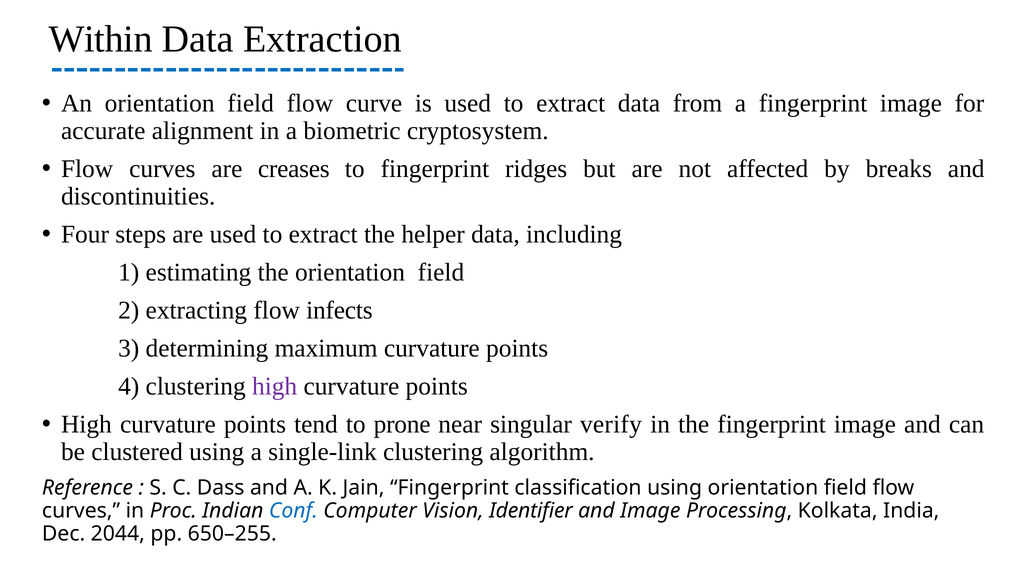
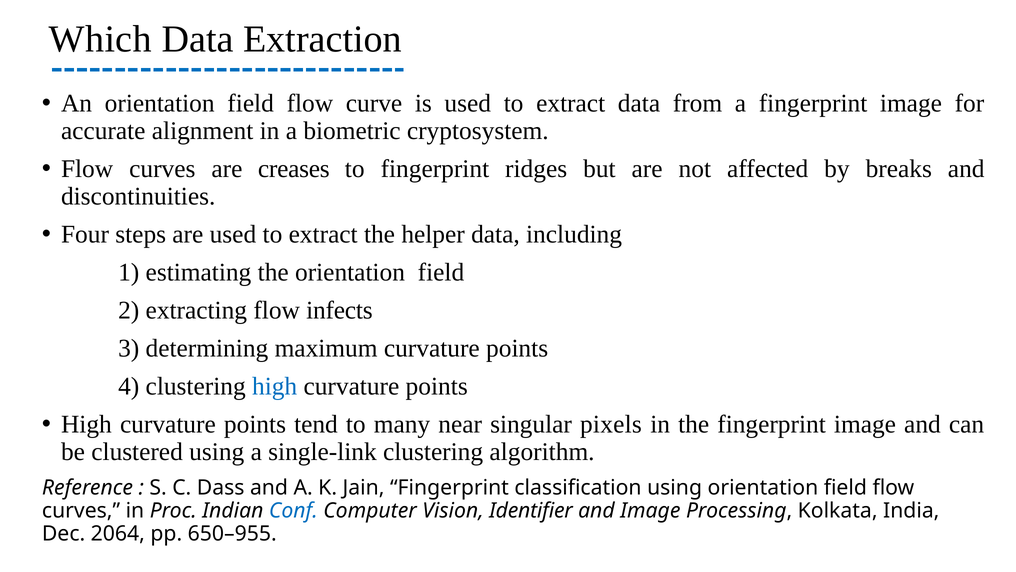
Within: Within -> Which
high at (275, 386) colour: purple -> blue
prone: prone -> many
verify: verify -> pixels
2044: 2044 -> 2064
650–255: 650–255 -> 650–955
